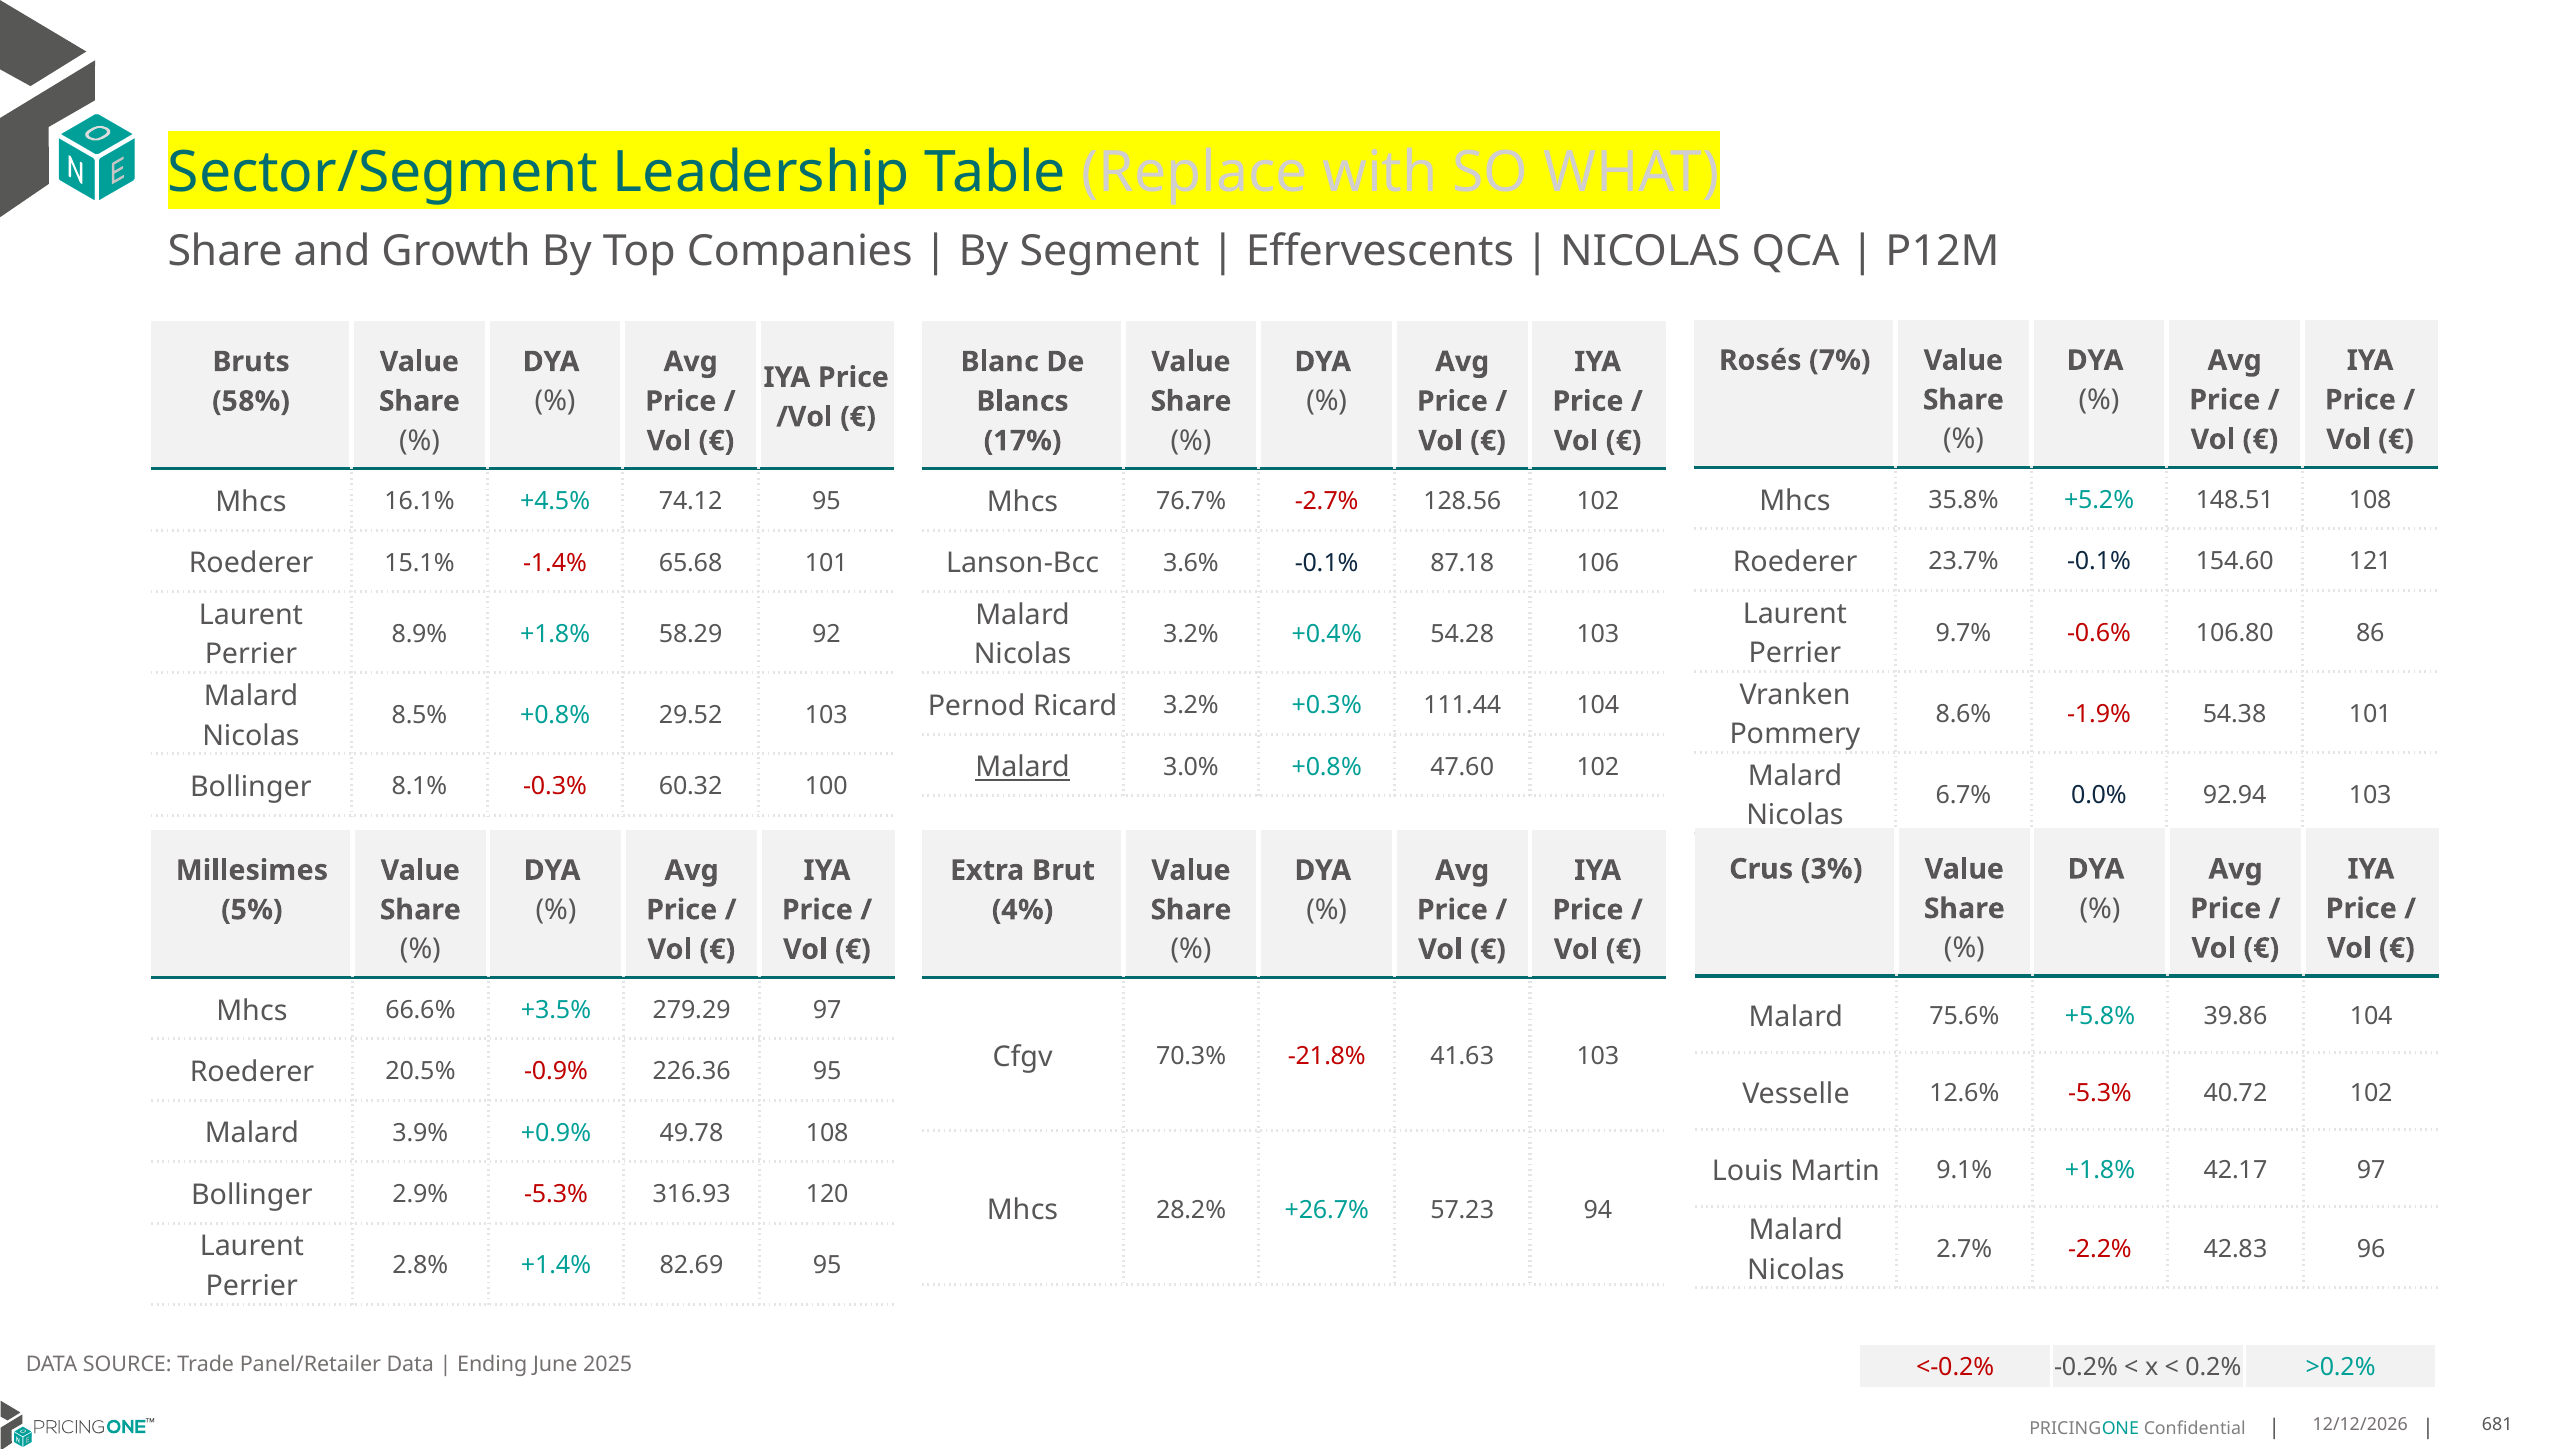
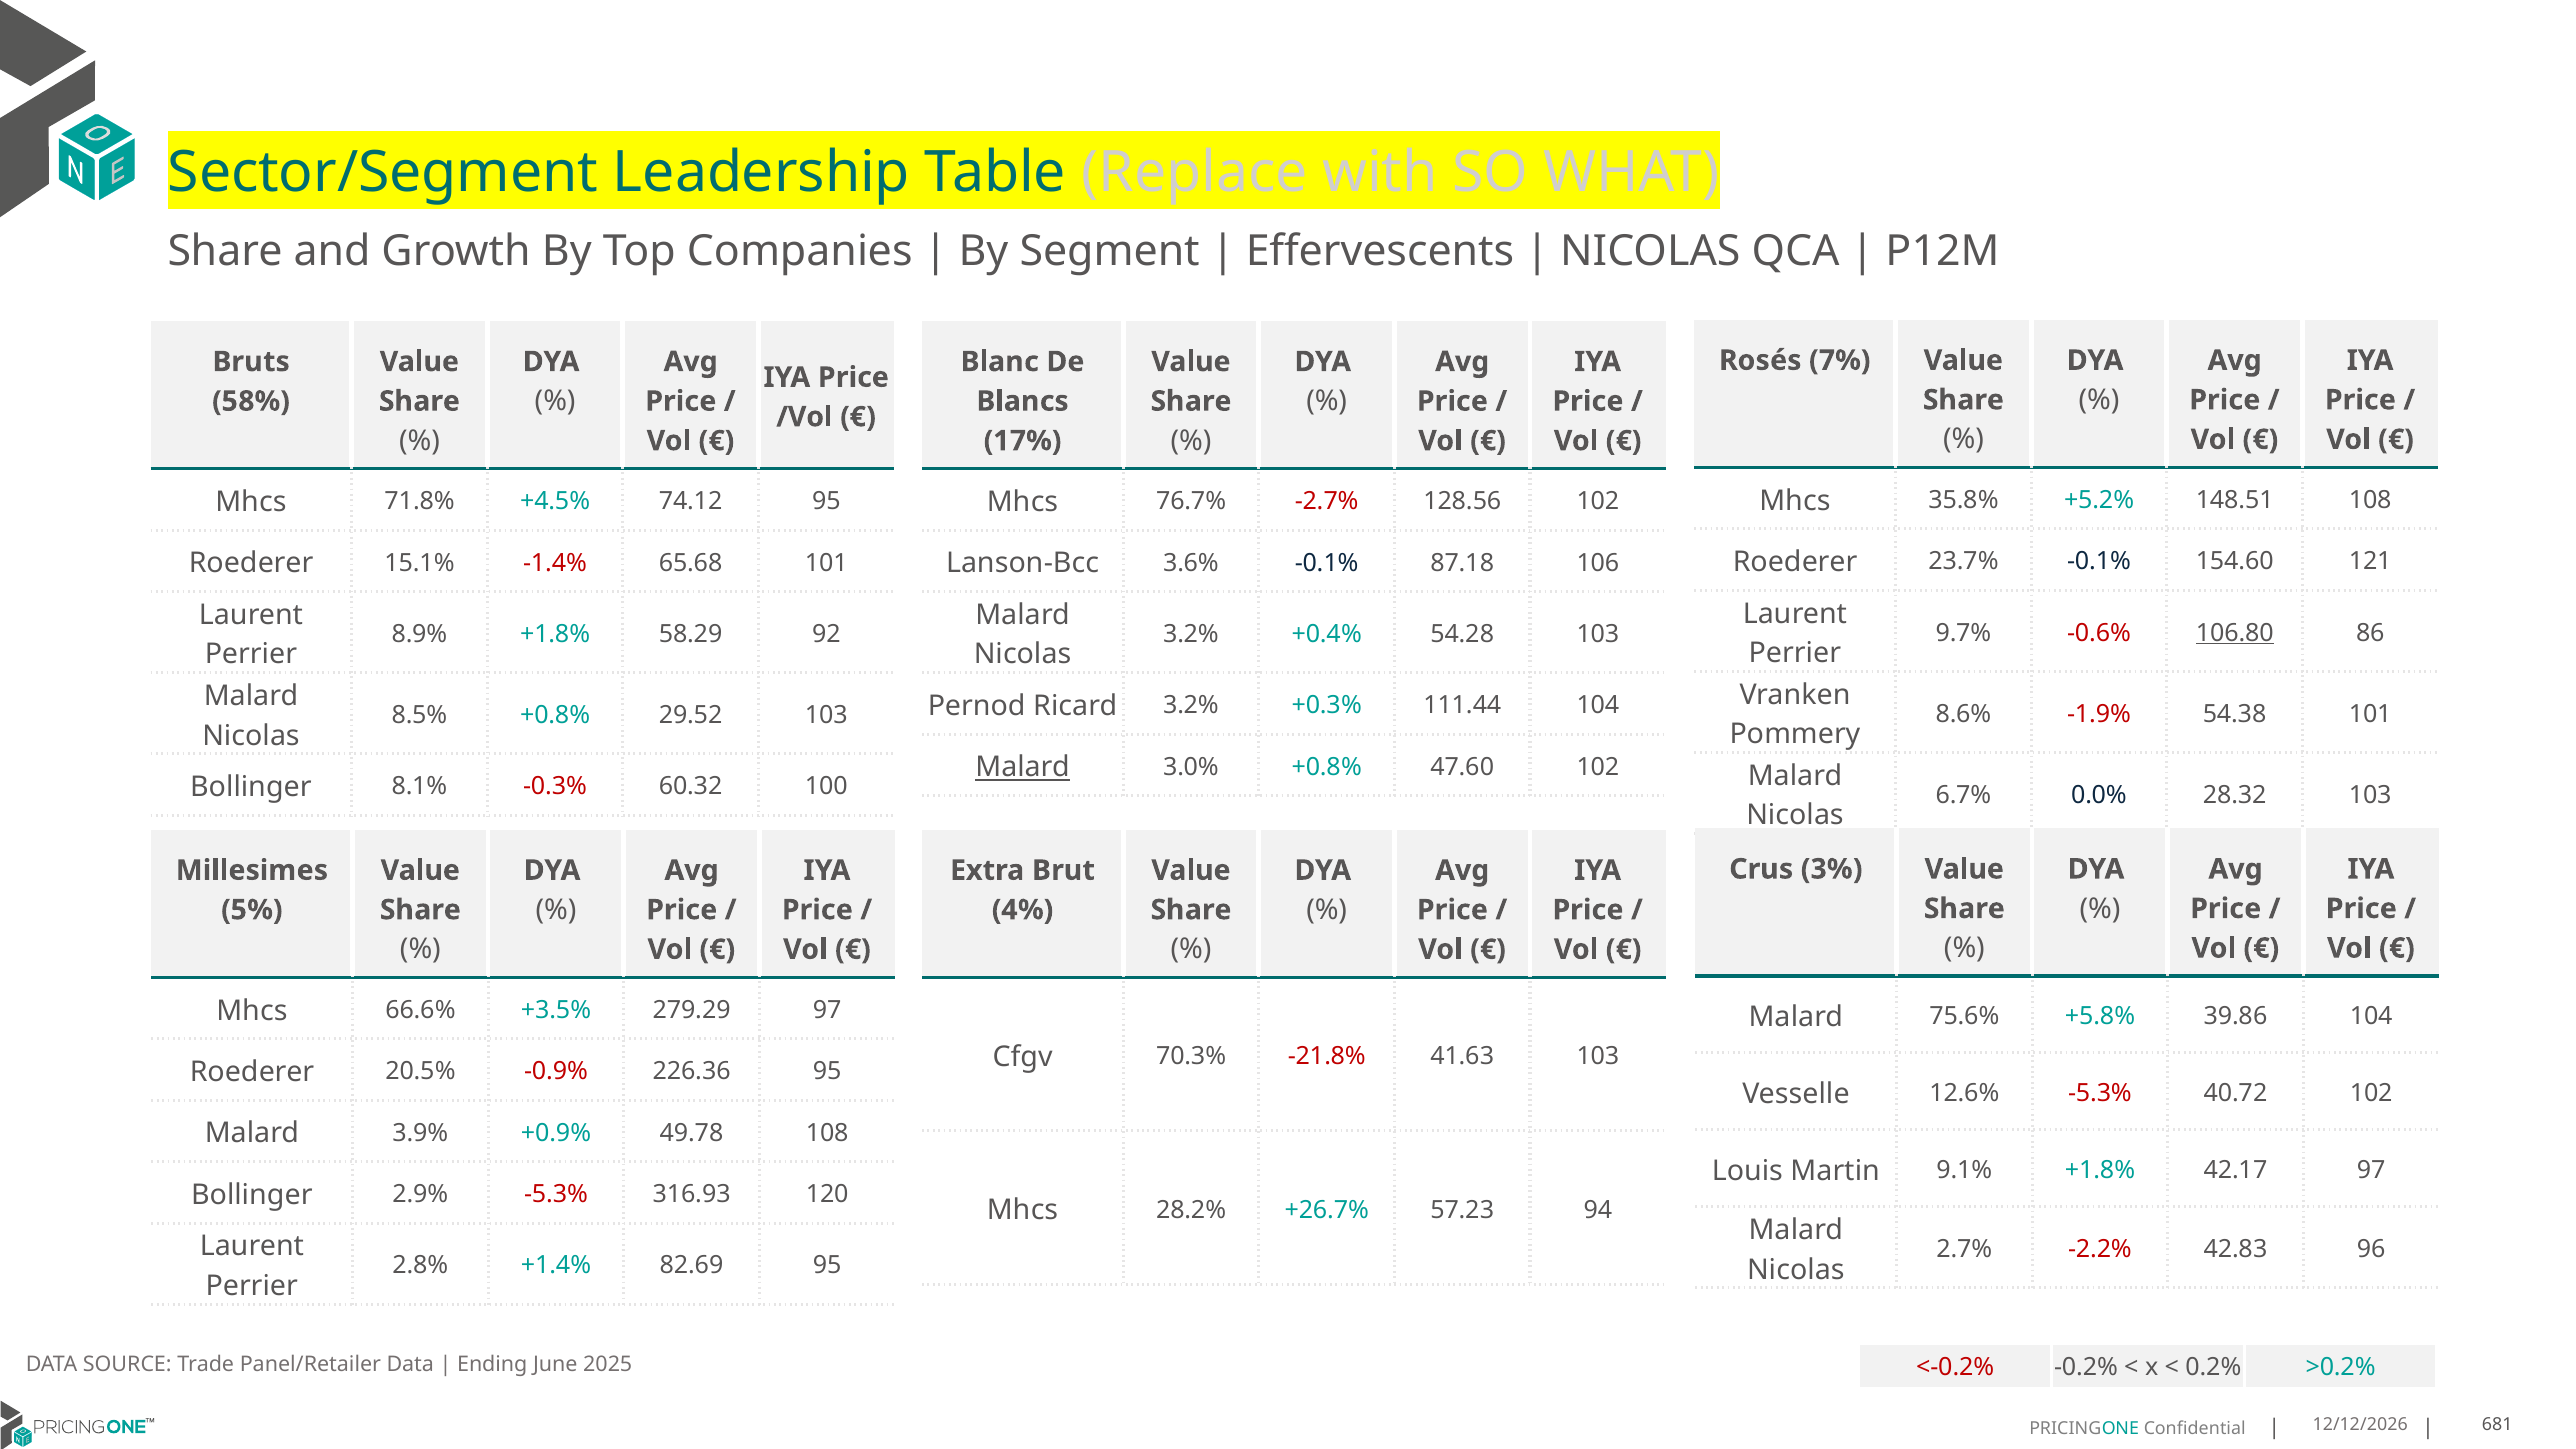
16.1%: 16.1% -> 71.8%
106.80 underline: none -> present
92.94: 92.94 -> 28.32
